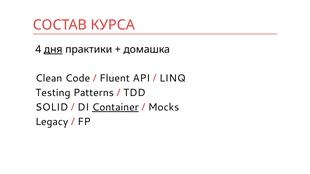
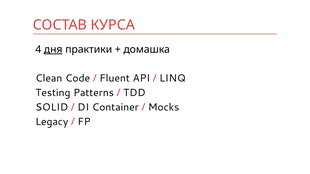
Container underline: present -> none
